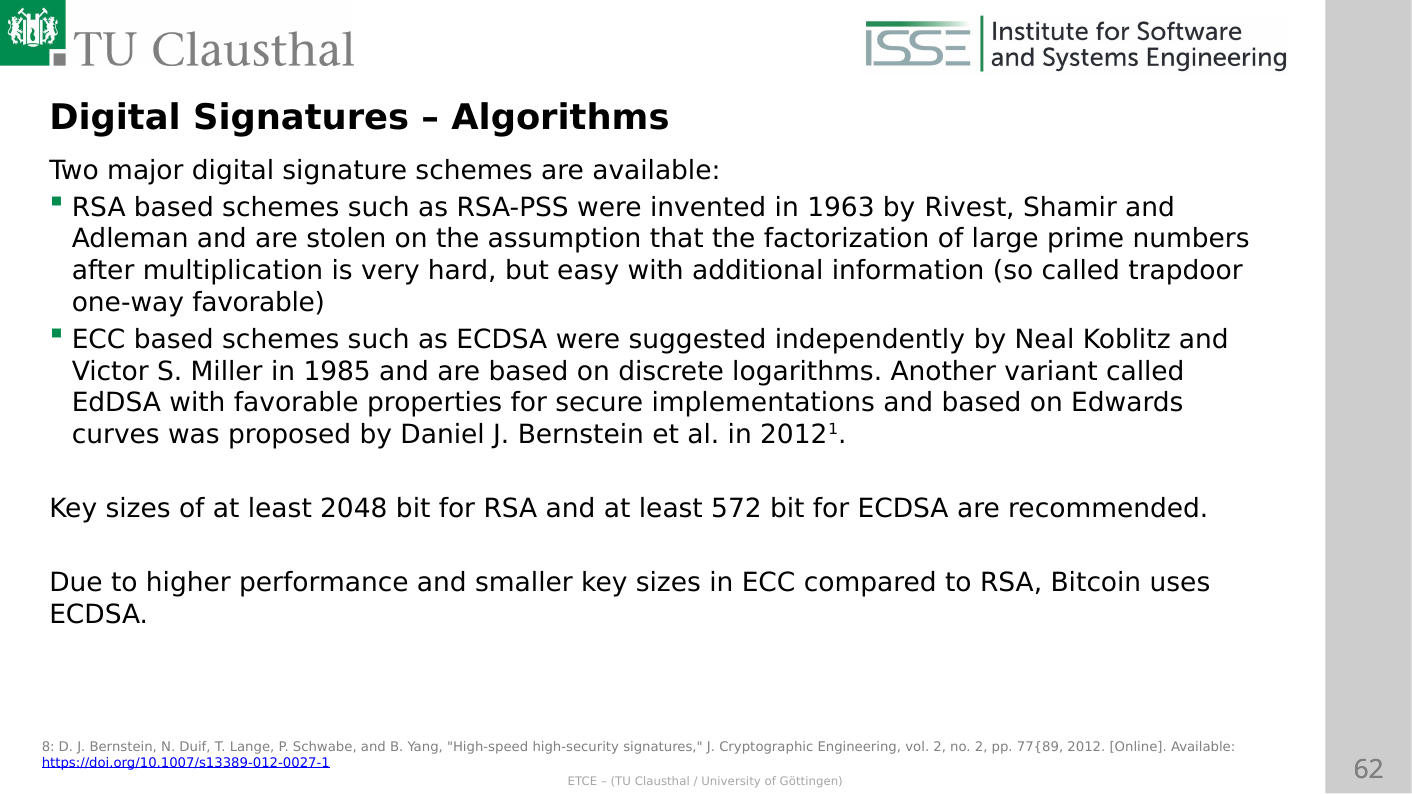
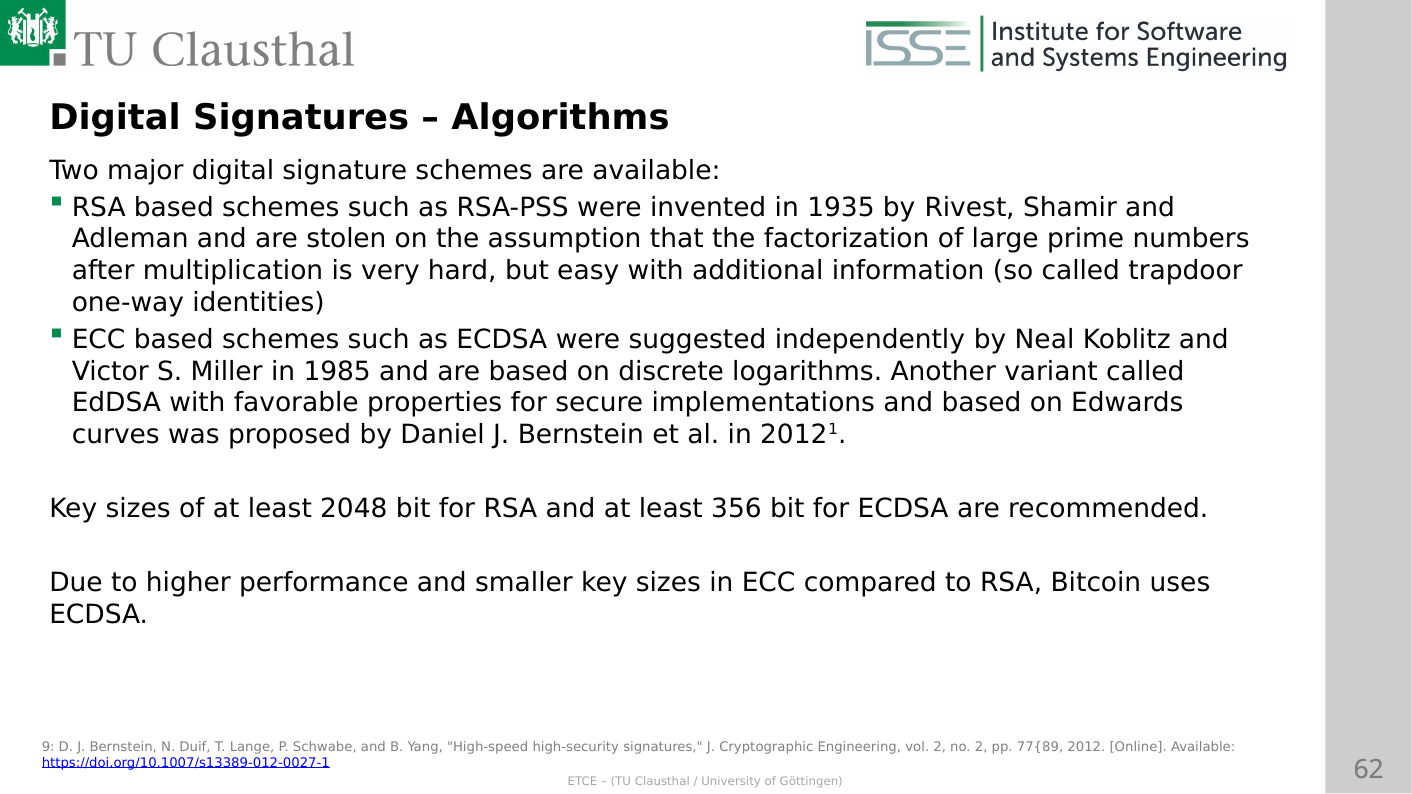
1963: 1963 -> 1935
one-way favorable: favorable -> identities
572: 572 -> 356
8: 8 -> 9
